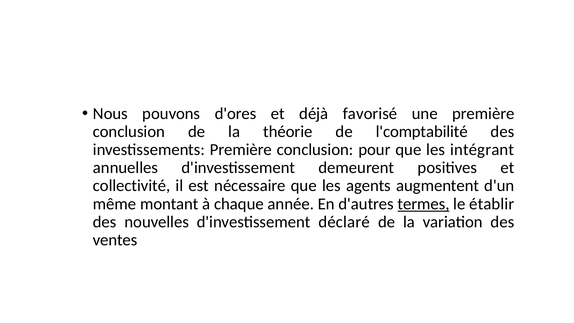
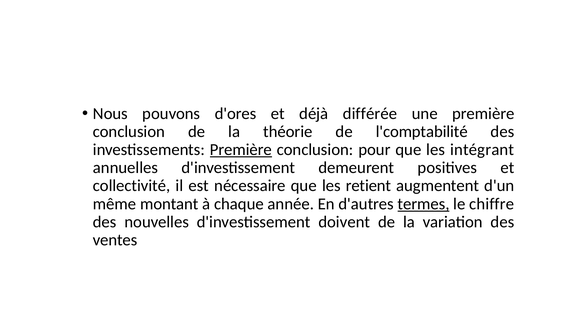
favorisé: favorisé -> différée
Première at (241, 150) underline: none -> present
agents: agents -> retient
établir: établir -> chiffre
déclaré: déclaré -> doivent
